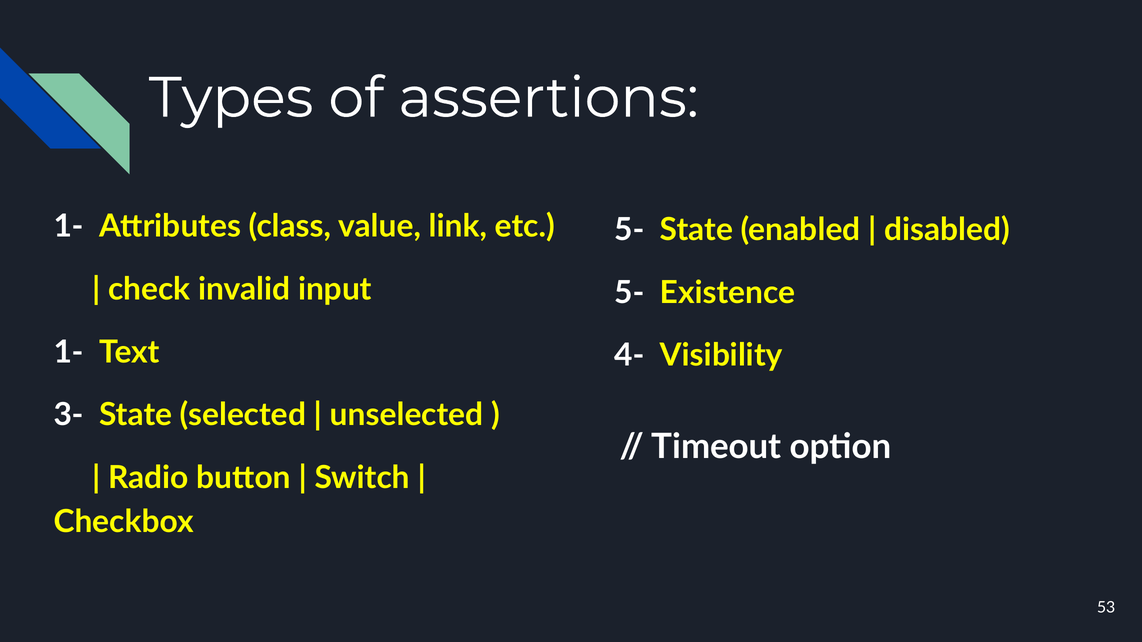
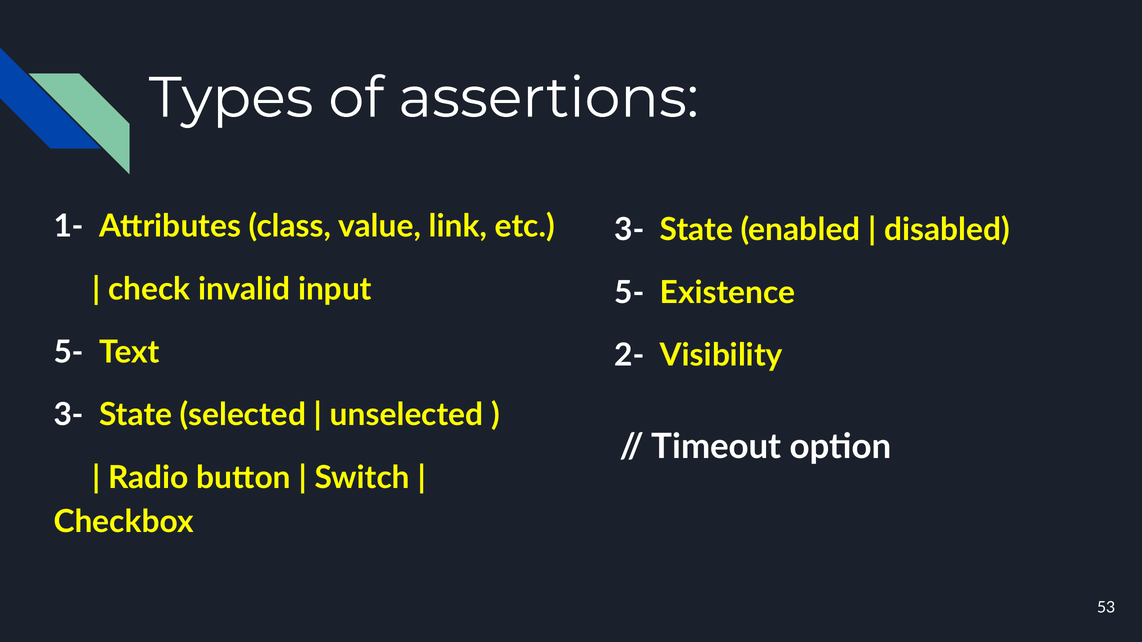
5- at (629, 230): 5- -> 3-
1- at (69, 352): 1- -> 5-
4-: 4- -> 2-
